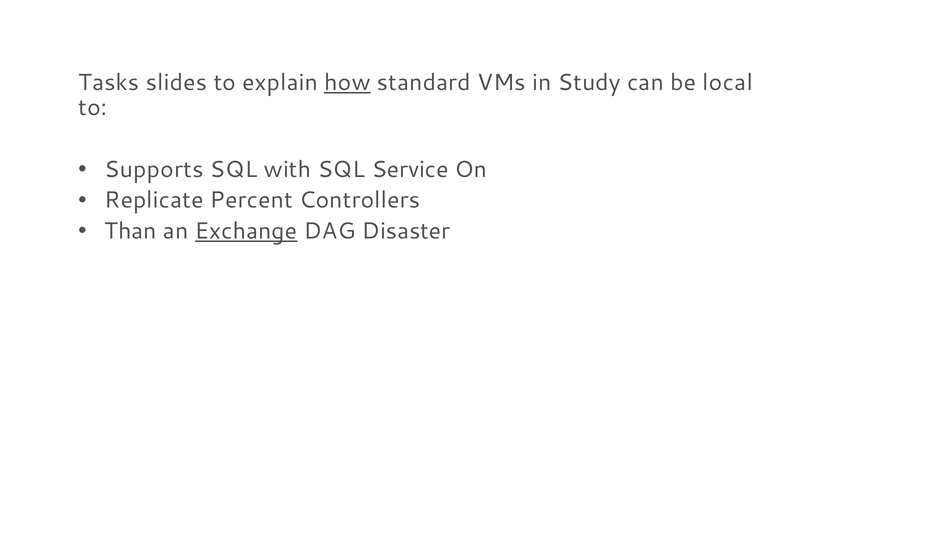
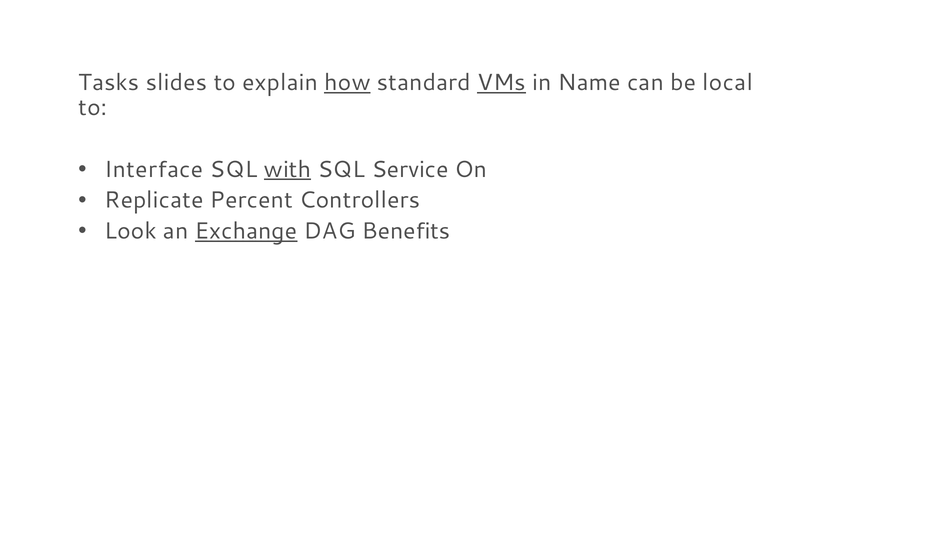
VMs underline: none -> present
Study: Study -> Name
Supports: Supports -> Interface
with underline: none -> present
Than: Than -> Look
Disaster: Disaster -> Benefits
